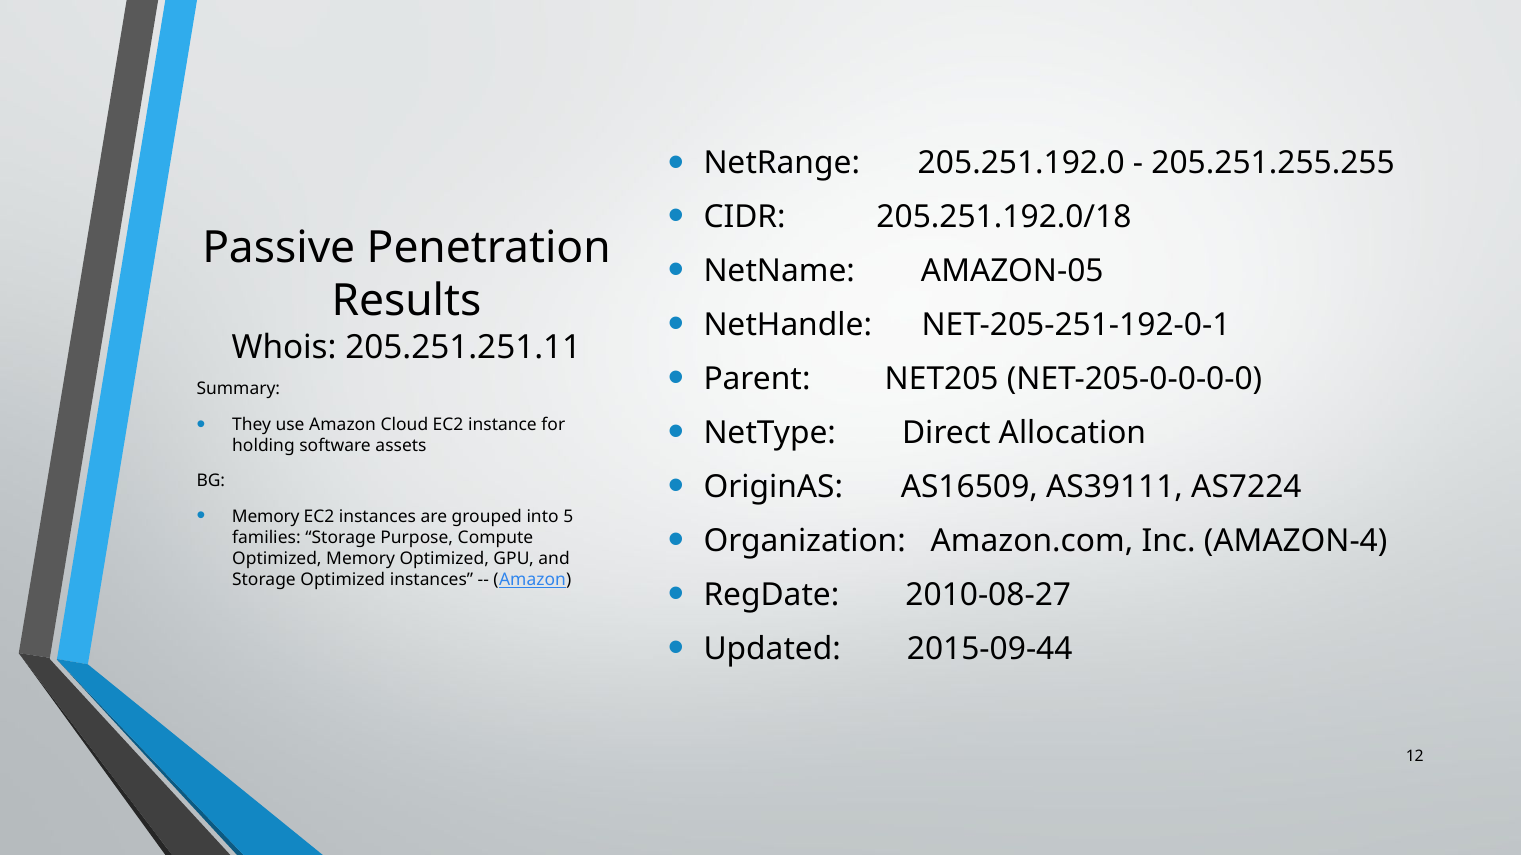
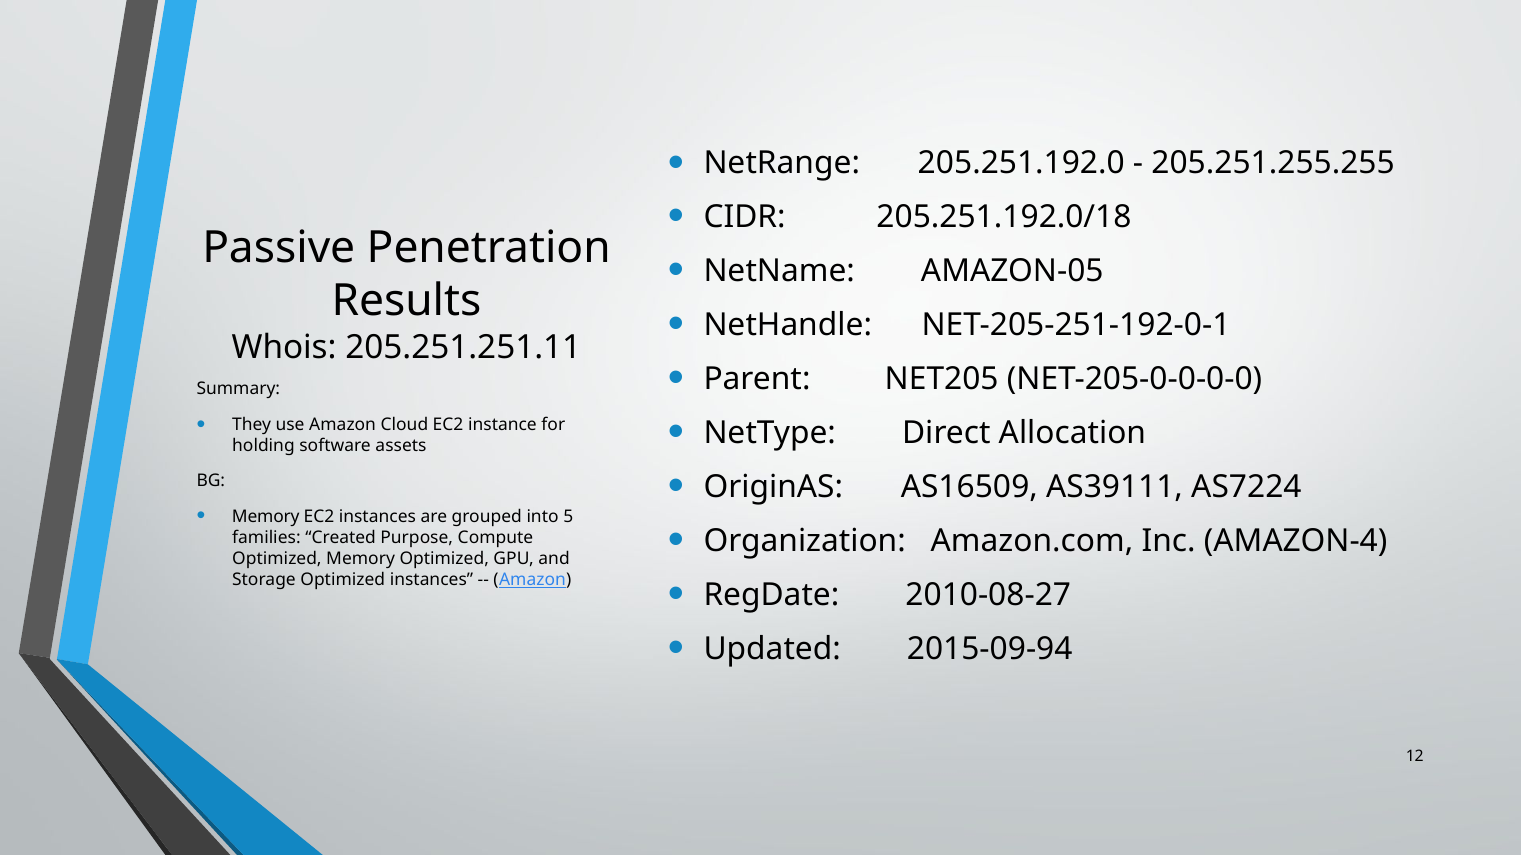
families Storage: Storage -> Created
2015-09-44: 2015-09-44 -> 2015-09-94
